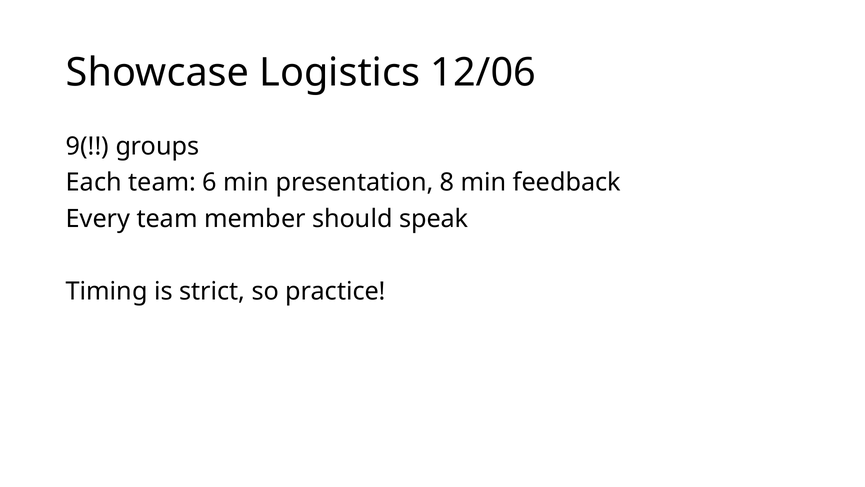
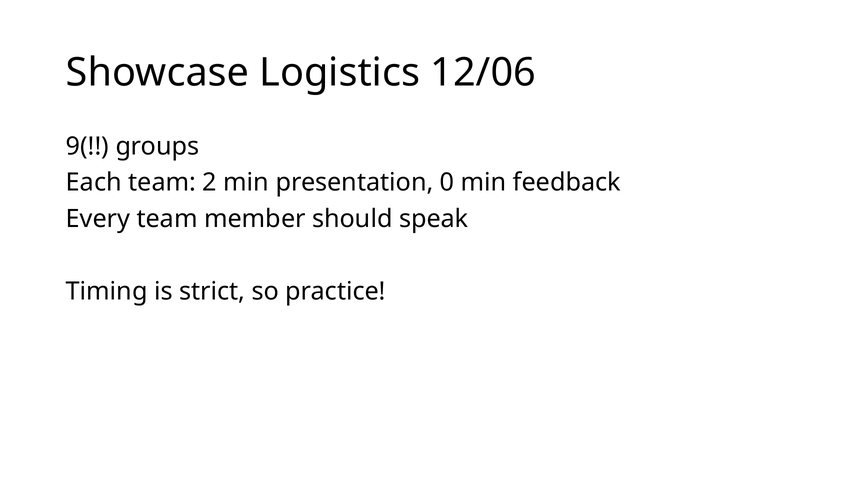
6: 6 -> 2
8: 8 -> 0
